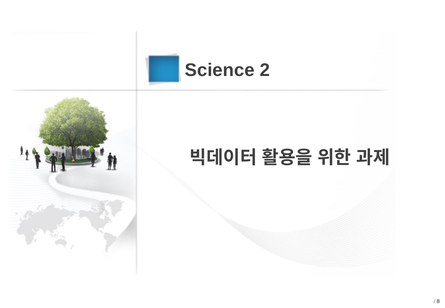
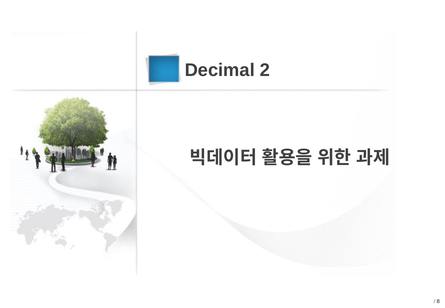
Science: Science -> Decimal
